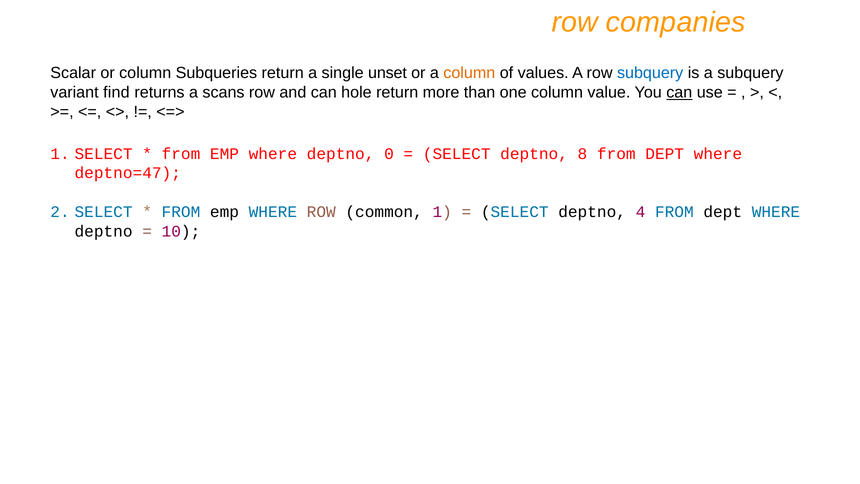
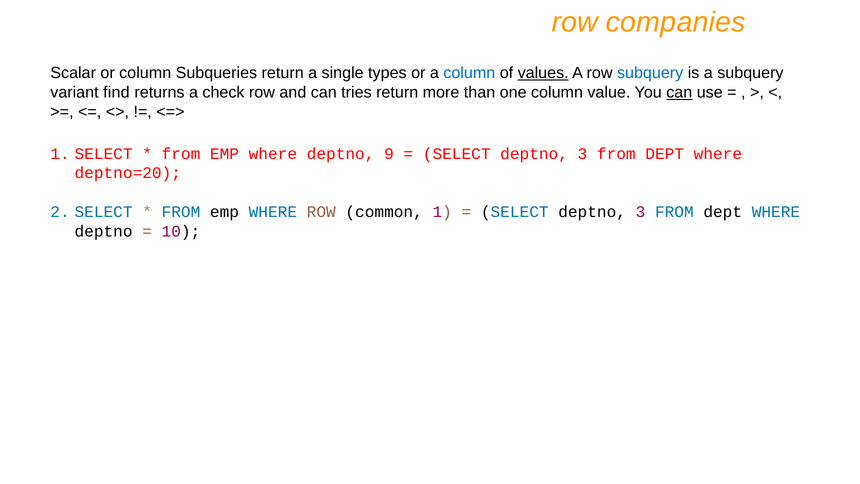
unset: unset -> types
column at (469, 73) colour: orange -> blue
values underline: none -> present
scans: scans -> check
hole: hole -> tries
0: 0 -> 9
8 at (582, 154): 8 -> 3
deptno=47: deptno=47 -> deptno=20
4 at (641, 212): 4 -> 3
